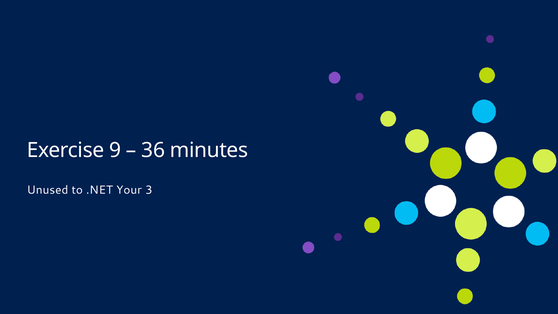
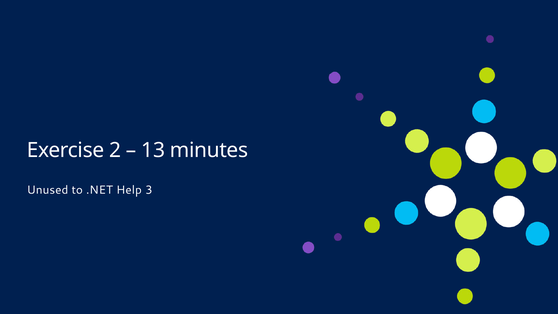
9: 9 -> 2
36: 36 -> 13
Your: Your -> Help
